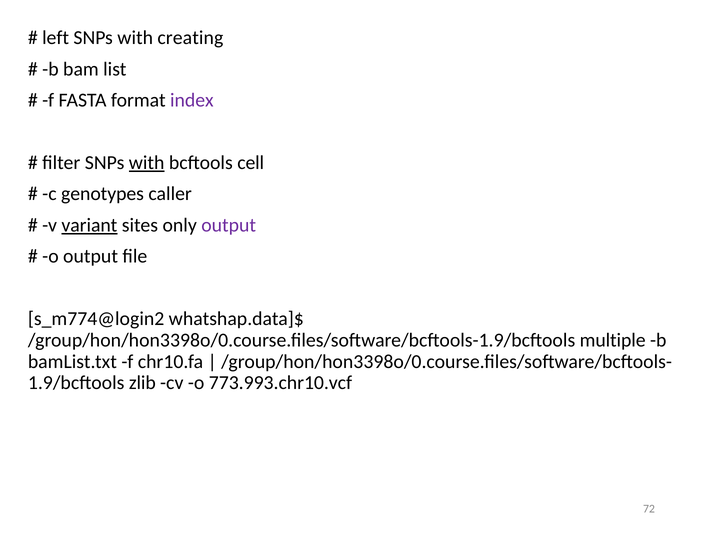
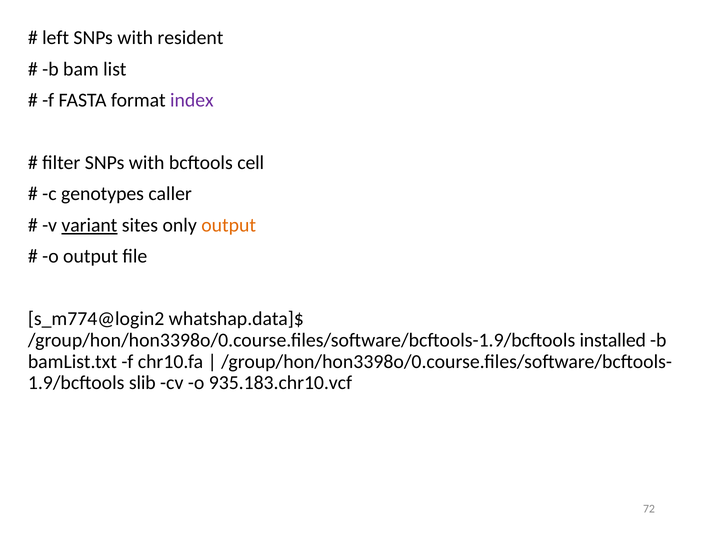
creating: creating -> resident
with at (147, 163) underline: present -> none
output at (229, 225) colour: purple -> orange
multiple: multiple -> installed
zlib: zlib -> slib
773.993.chr10.vcf: 773.993.chr10.vcf -> 935.183.chr10.vcf
